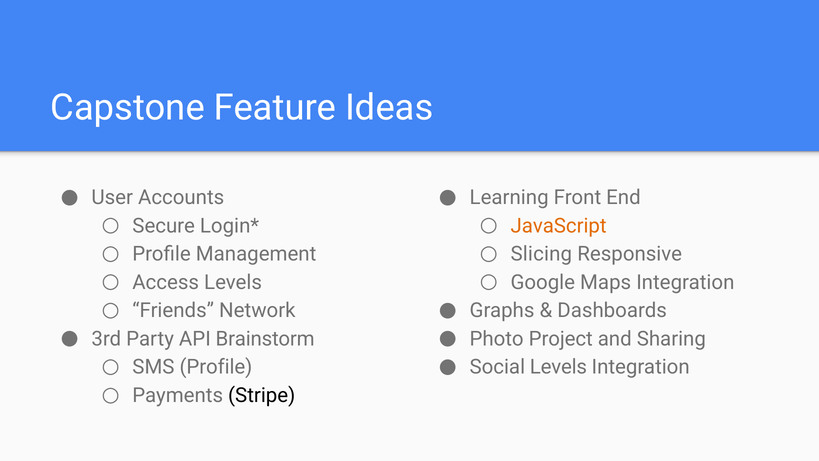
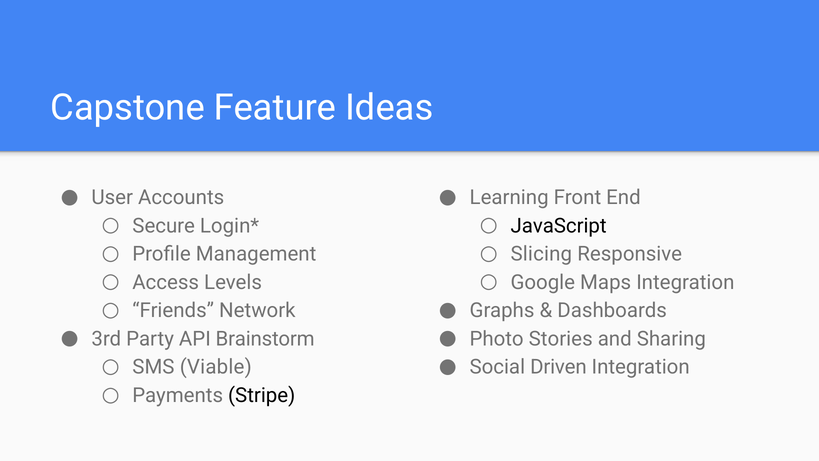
JavaScript colour: orange -> black
Project: Project -> Stories
SMS Profile: Profile -> Viable
Social Levels: Levels -> Driven
